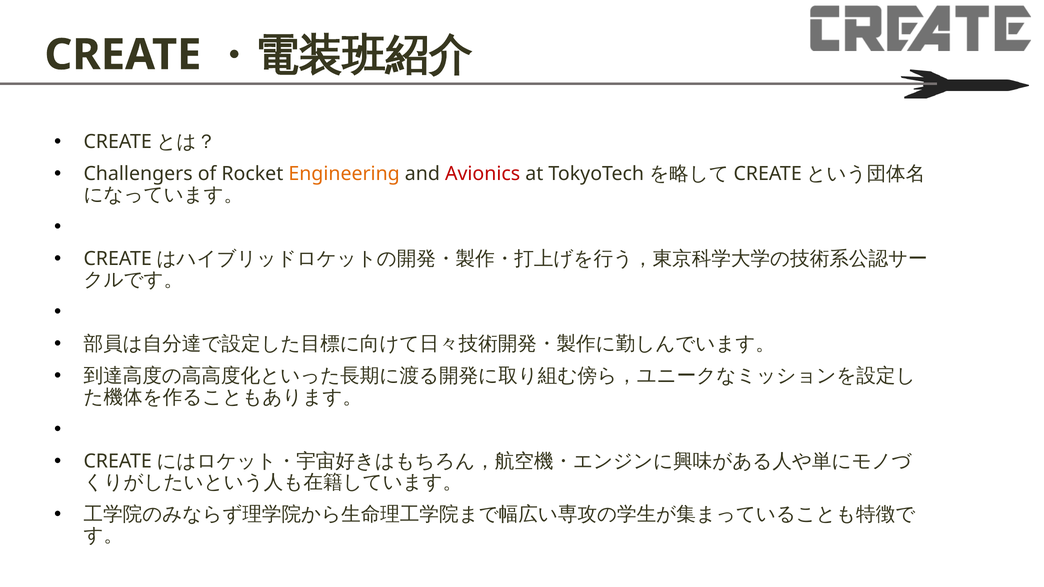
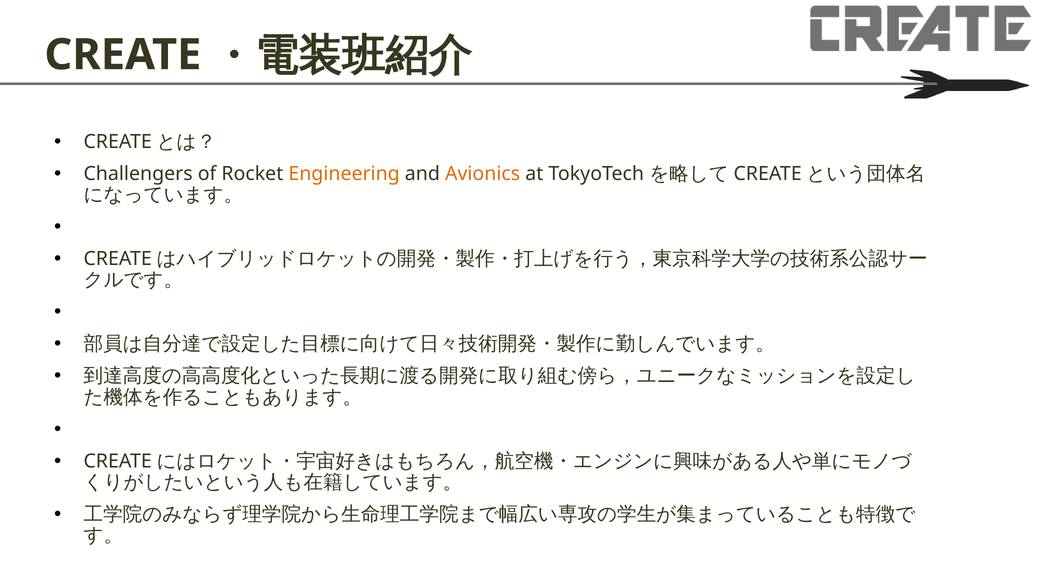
Avionics colour: red -> orange
